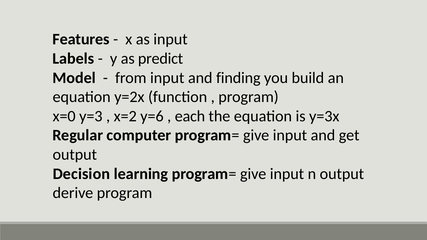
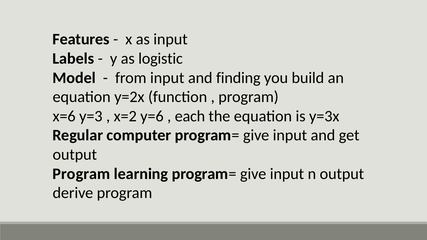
predict: predict -> logistic
x=0: x=0 -> x=6
Decision at (81, 174): Decision -> Program
